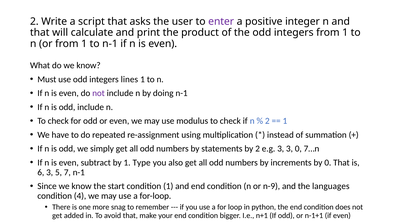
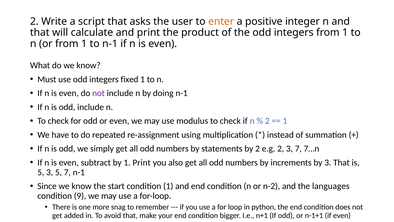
enter colour: purple -> orange
lines: lines -> fixed
e.g 3: 3 -> 2
3 0: 0 -> 7
1 Type: Type -> Print
by 0: 0 -> 3
6 at (41, 172): 6 -> 5
n-9: n-9 -> n-2
4: 4 -> 9
